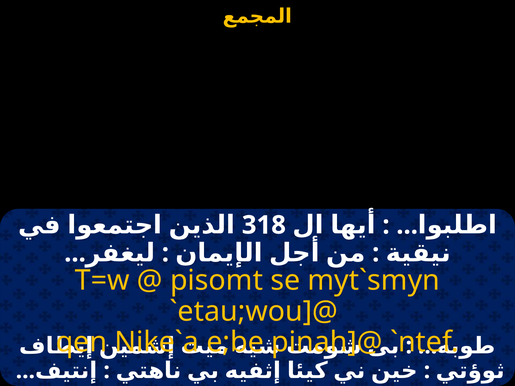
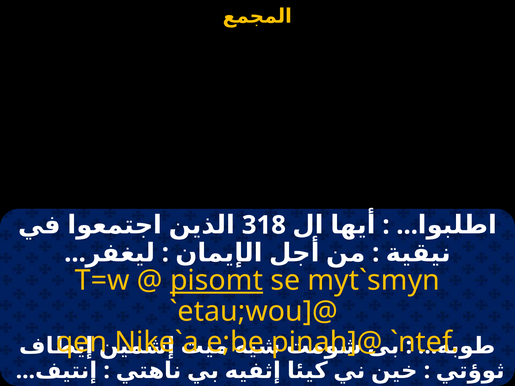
pisomt underline: none -> present
